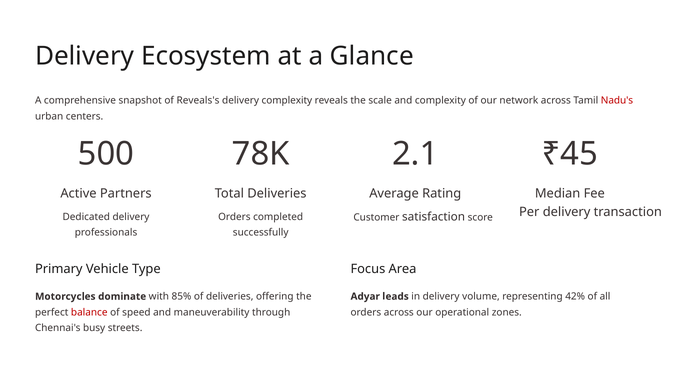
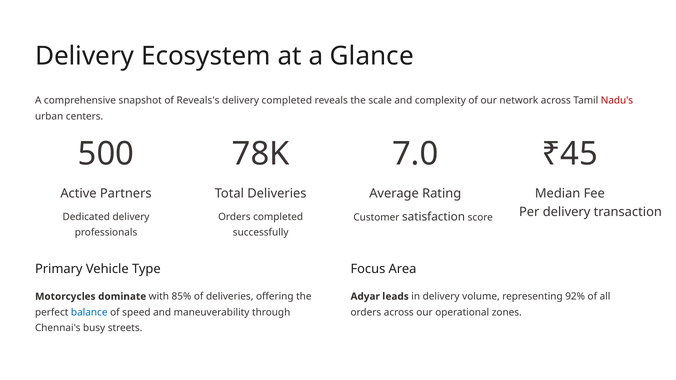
delivery complexity: complexity -> completed
2.1: 2.1 -> 7.0
42%: 42% -> 92%
balance colour: red -> blue
